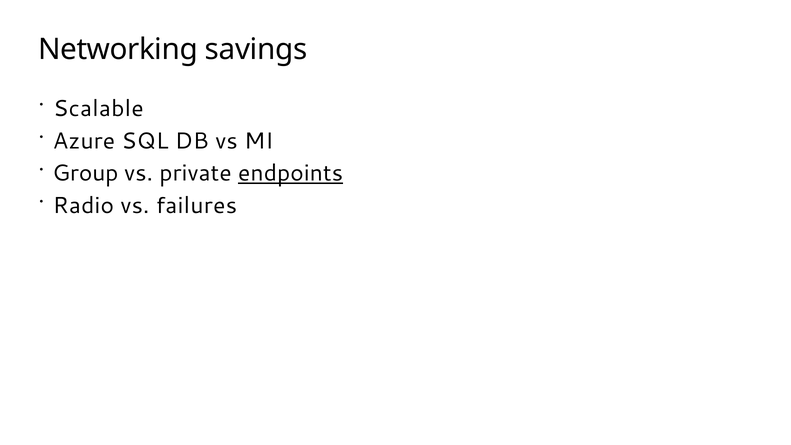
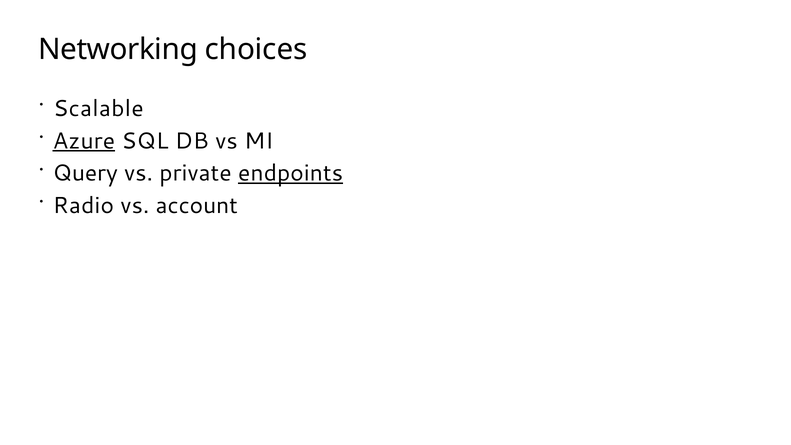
savings: savings -> choices
Azure underline: none -> present
Group: Group -> Query
failures: failures -> account
